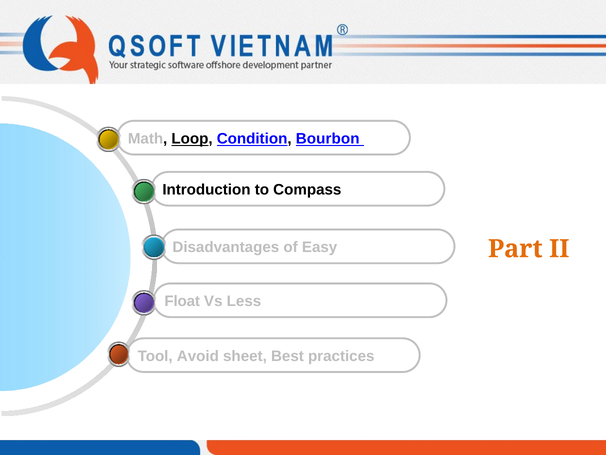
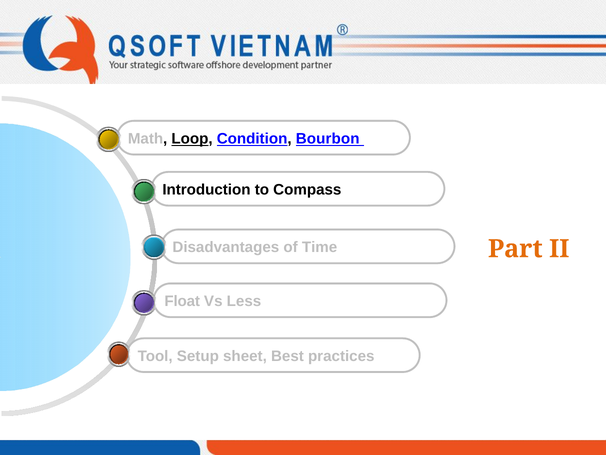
Easy: Easy -> Time
Avoid: Avoid -> Setup
